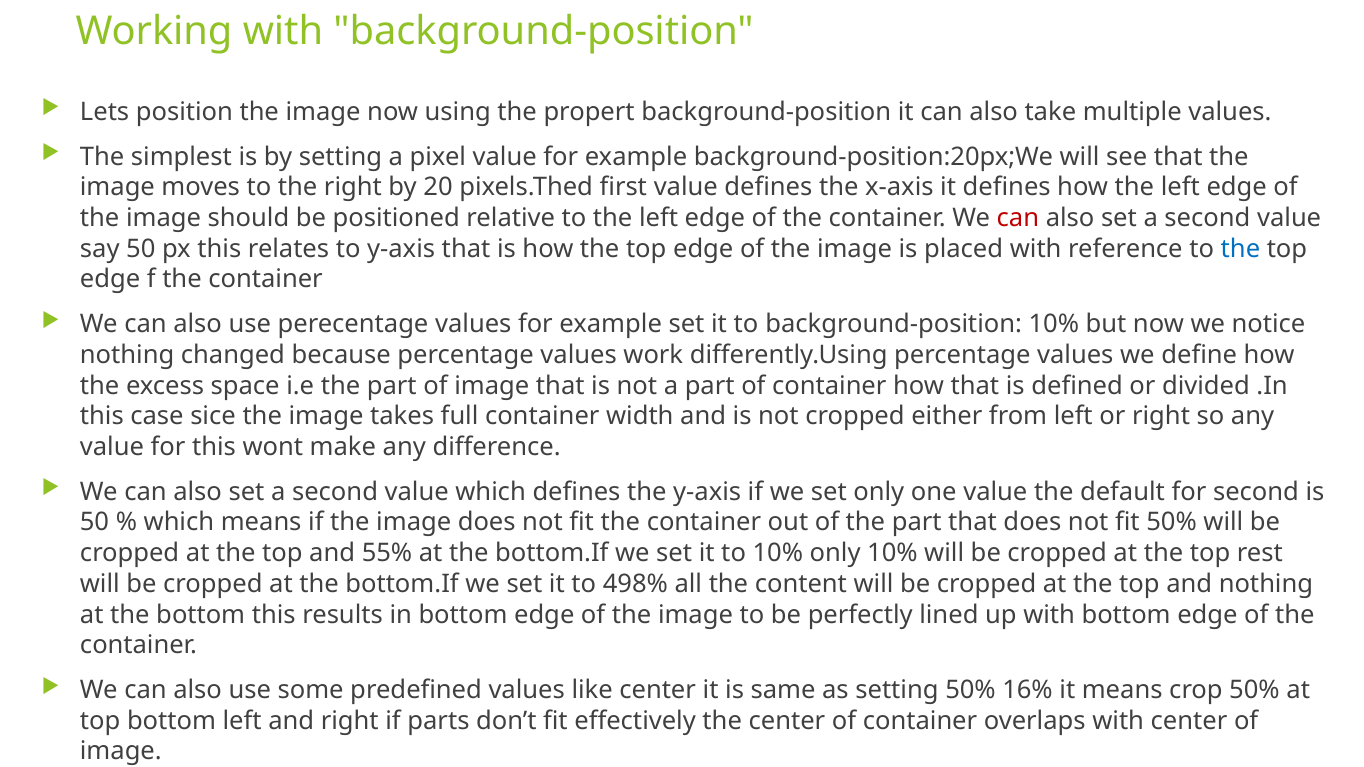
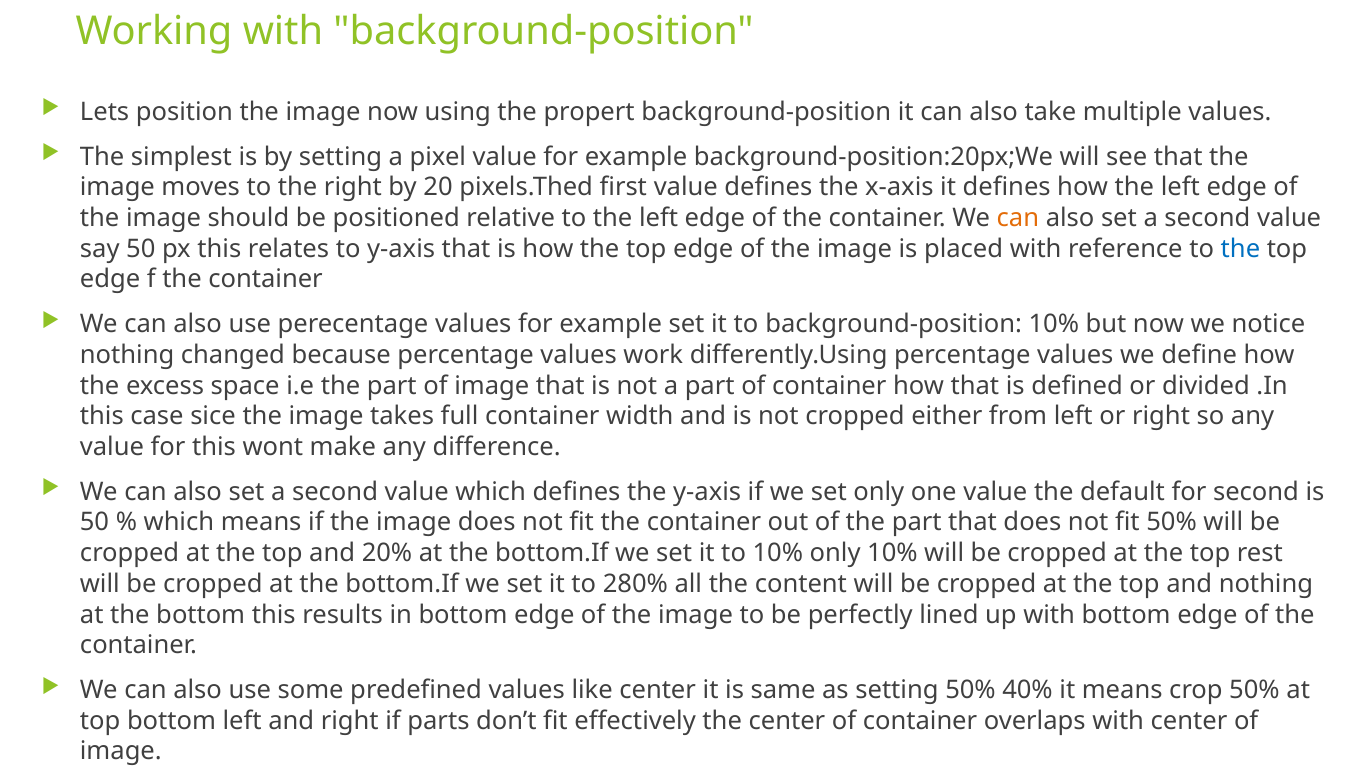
can at (1018, 218) colour: red -> orange
55%: 55% -> 20%
498%: 498% -> 280%
16%: 16% -> 40%
